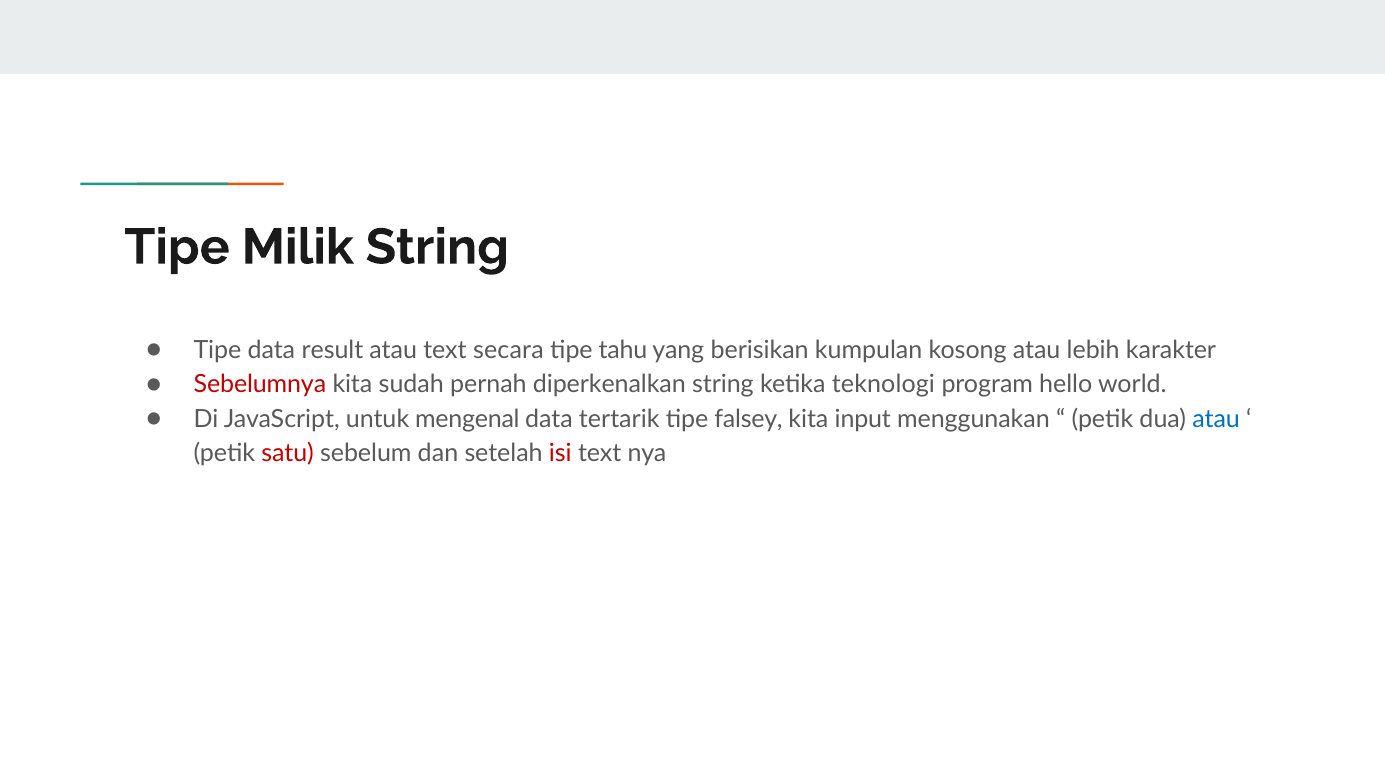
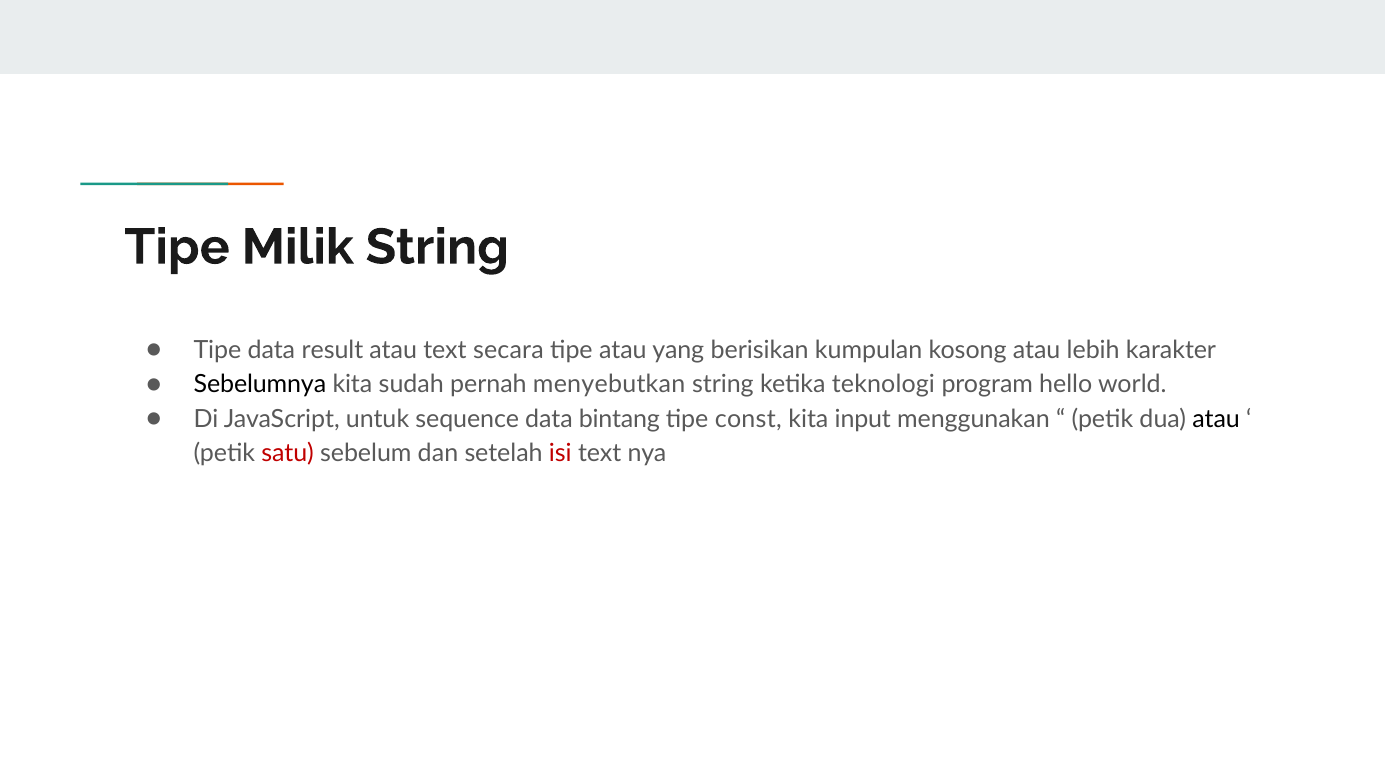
tipe tahu: tahu -> atau
Sebelumnya colour: red -> black
diperkenalkan: diperkenalkan -> menyebutkan
mengenal: mengenal -> sequence
tertarik: tertarik -> bintang
falsey: falsey -> const
atau at (1216, 419) colour: blue -> black
